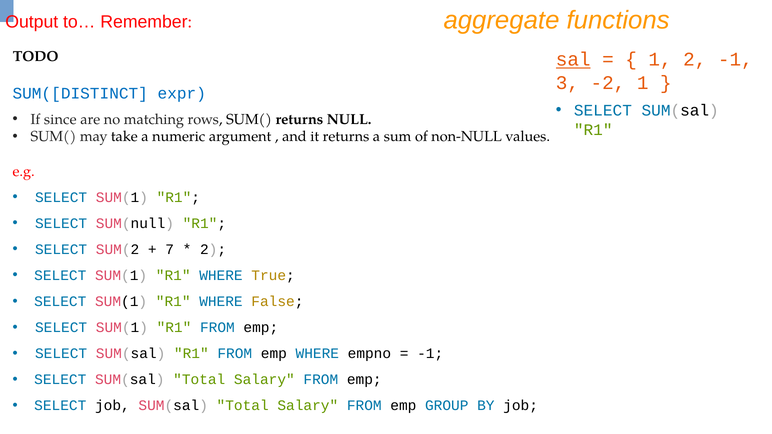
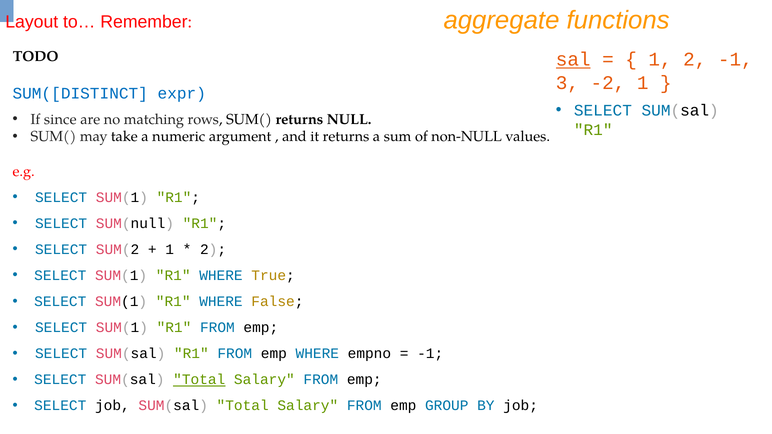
Output: Output -> Layout
7 at (170, 250): 7 -> 1
Total at (199, 380) underline: none -> present
